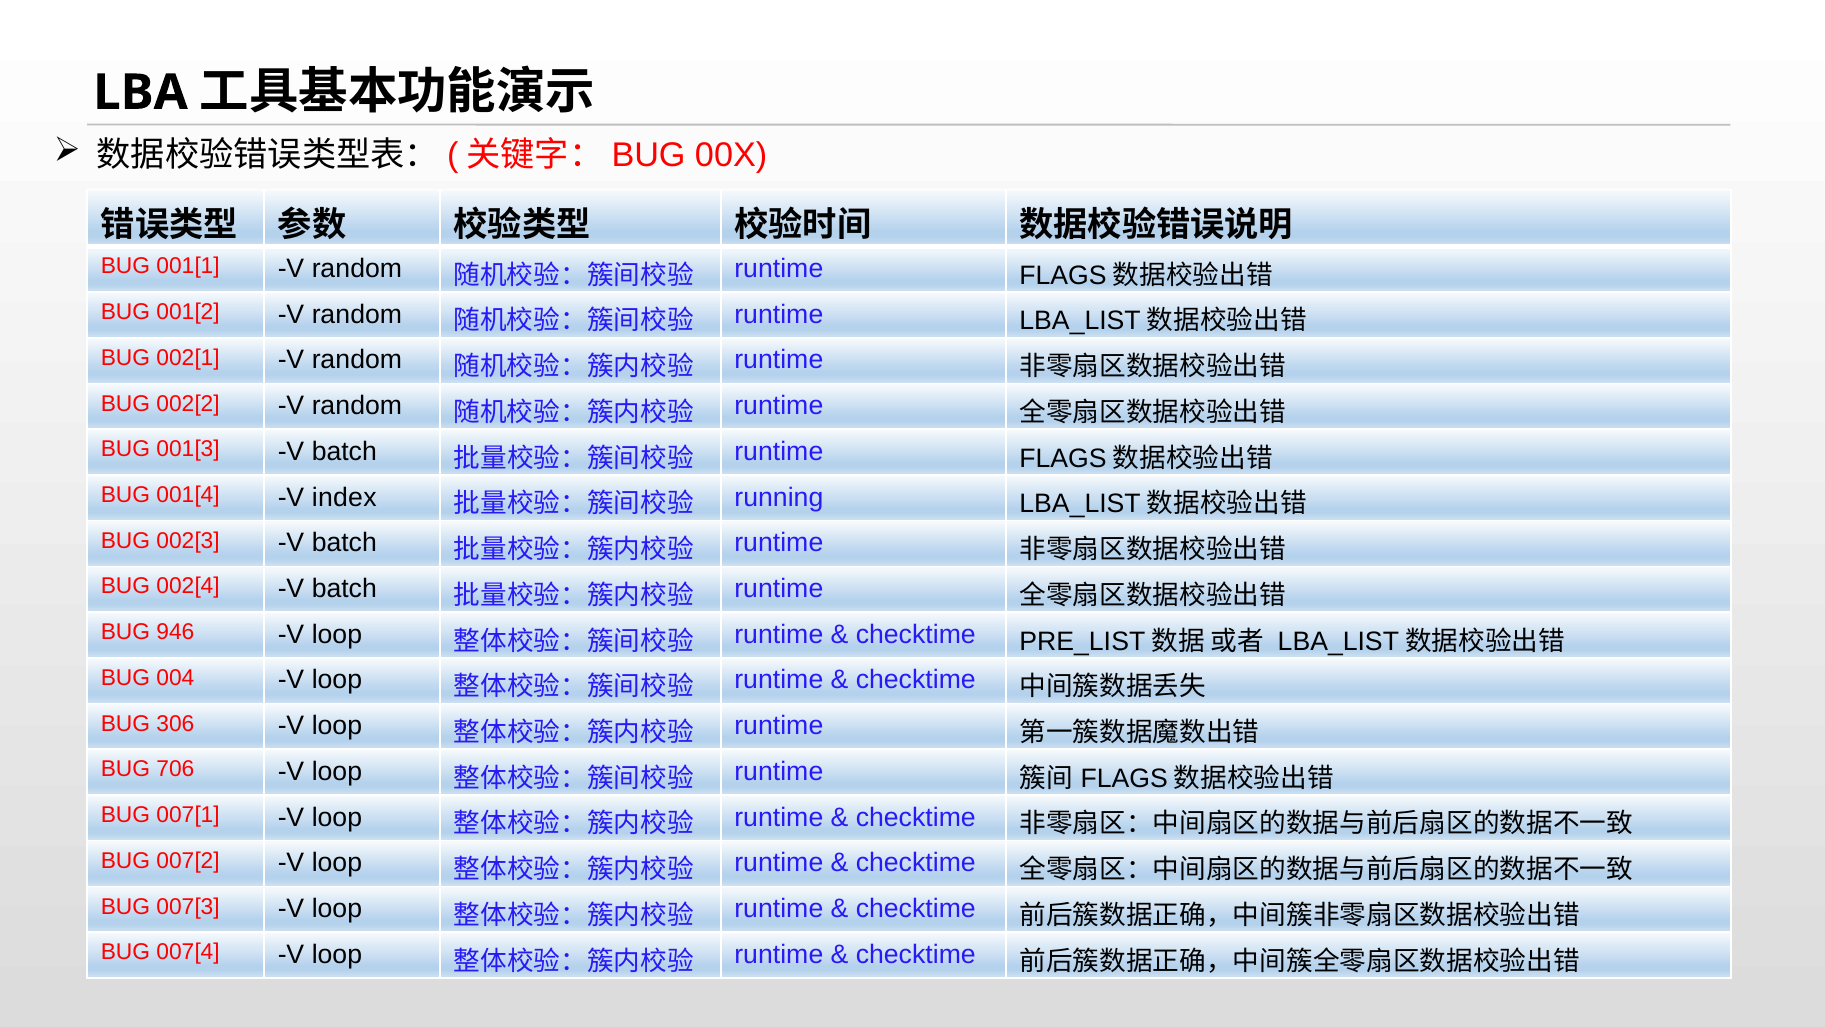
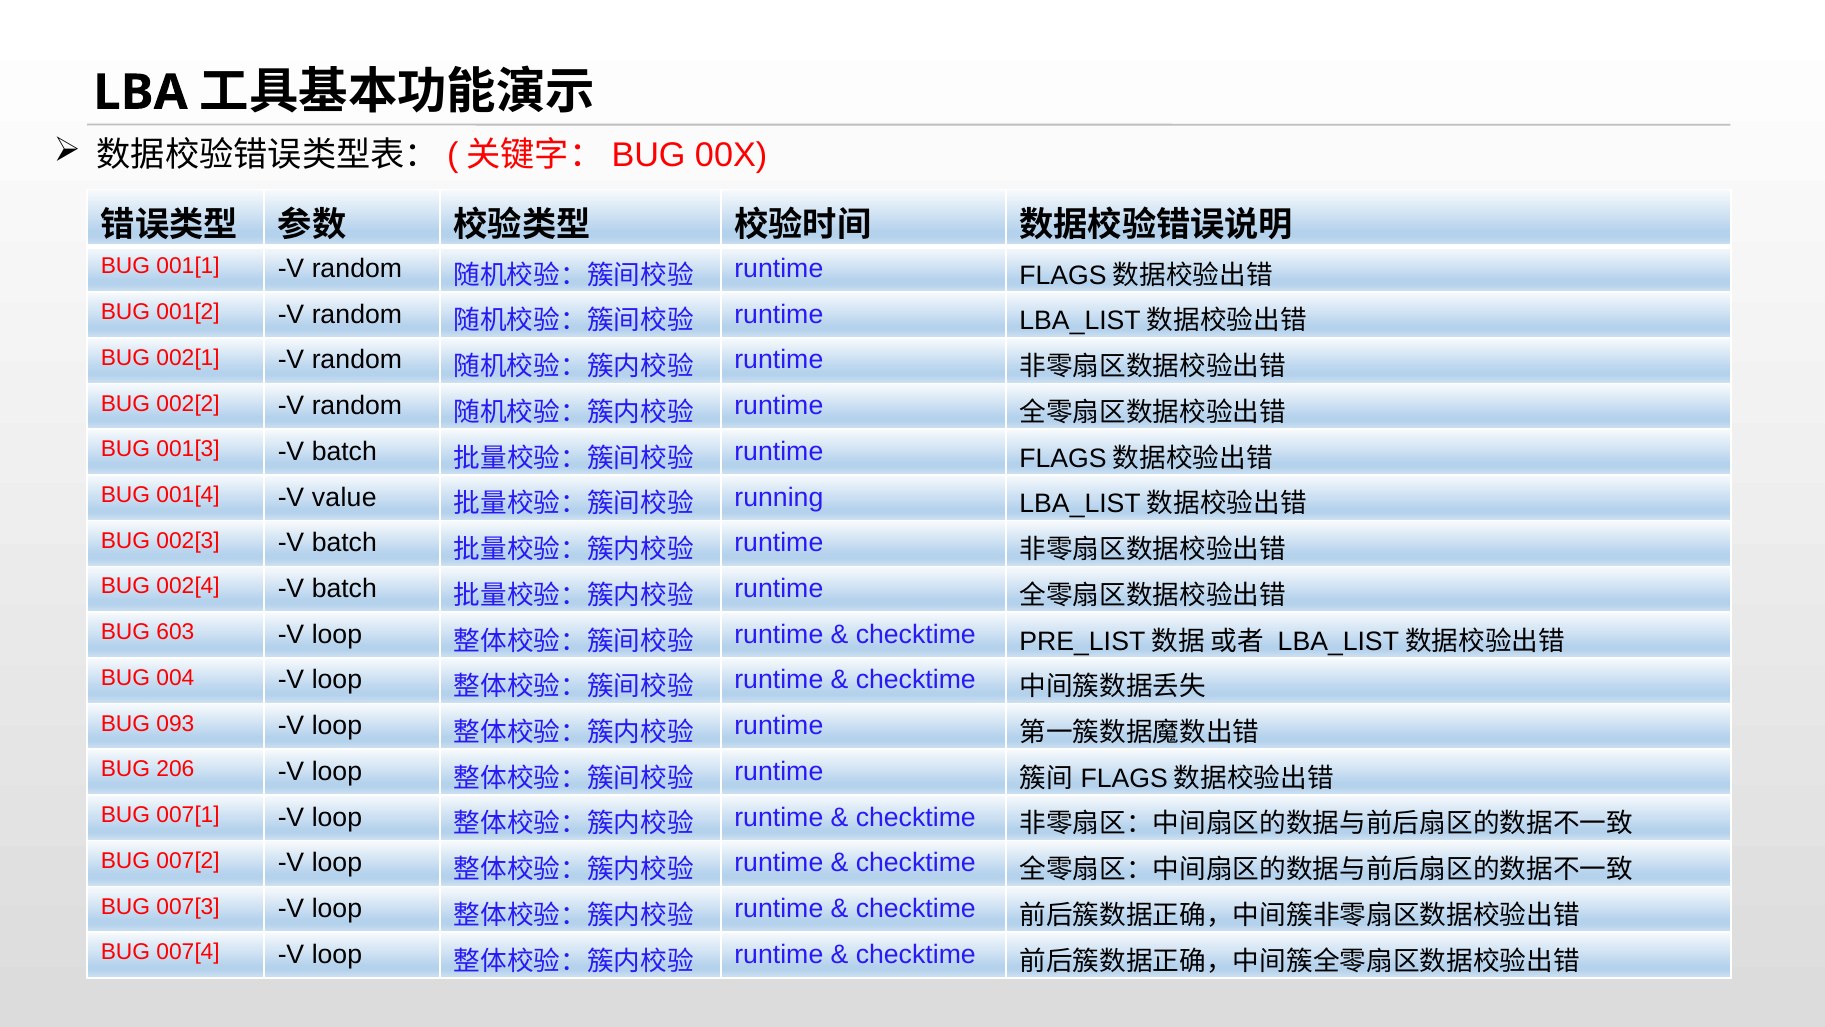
index: index -> value
946: 946 -> 603
306: 306 -> 093
706: 706 -> 206
